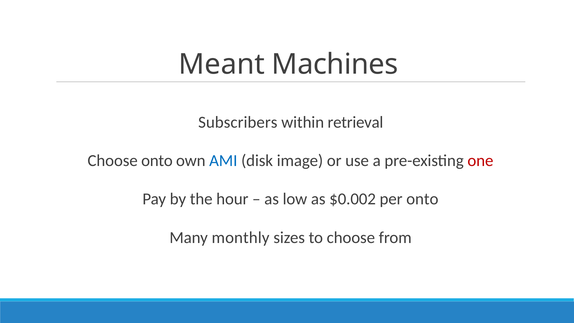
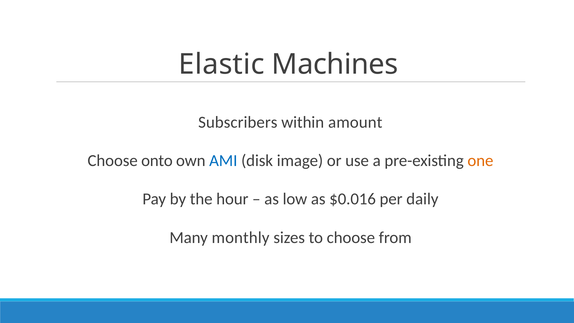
Meant: Meant -> Elastic
retrieval: retrieval -> amount
one colour: red -> orange
$0.002: $0.002 -> $0.016
per onto: onto -> daily
